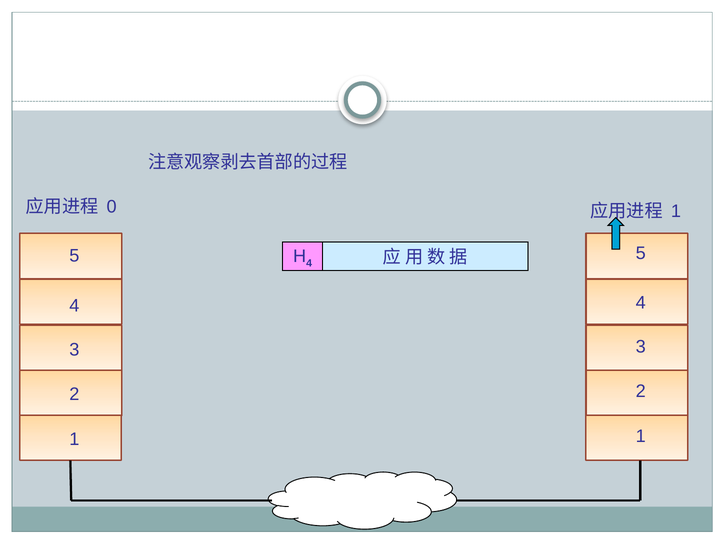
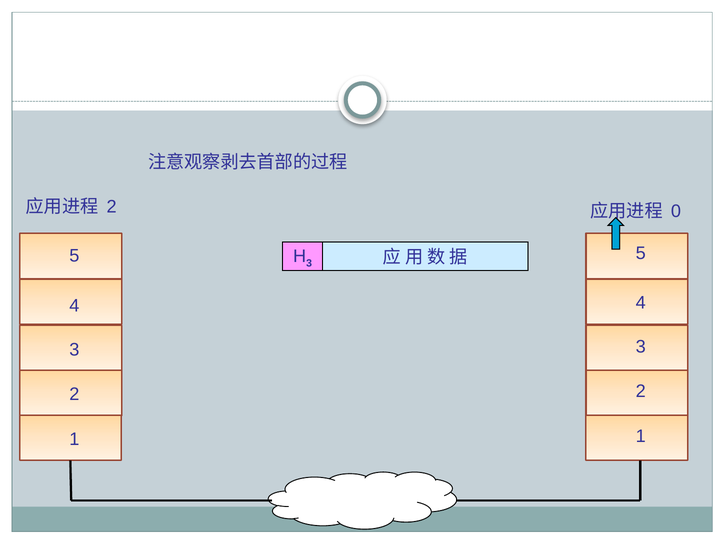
0 at (112, 207): 0 -> 2
1 at (676, 211): 1 -> 0
4 at (309, 263): 4 -> 3
